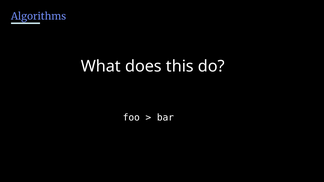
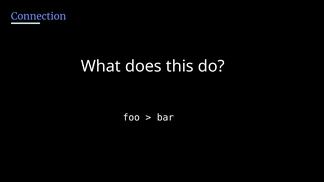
Algorithms: Algorithms -> Connection
